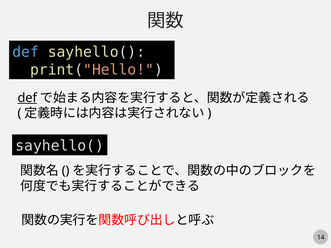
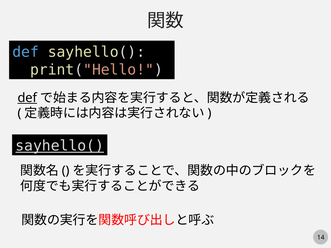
sayhello( at (60, 146) underline: none -> present
